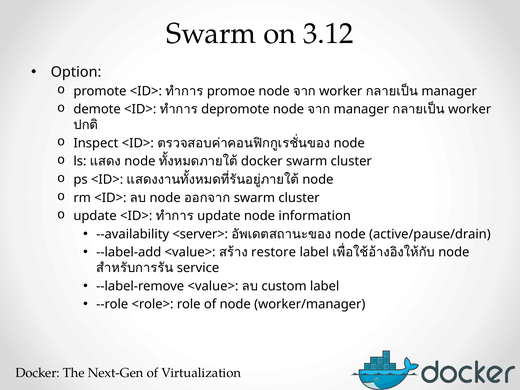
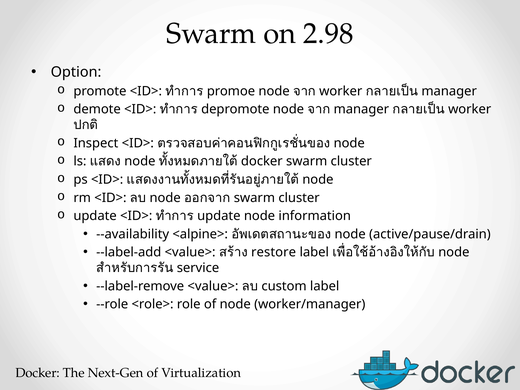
3.12: 3.12 -> 2.98
<server>: <server> -> <alpine>
